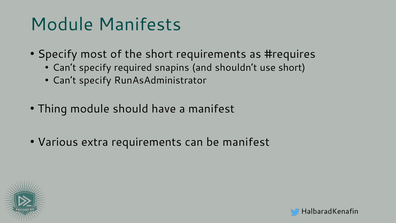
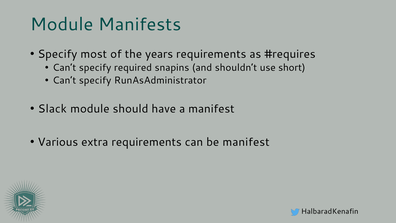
the short: short -> years
Thing: Thing -> Slack
